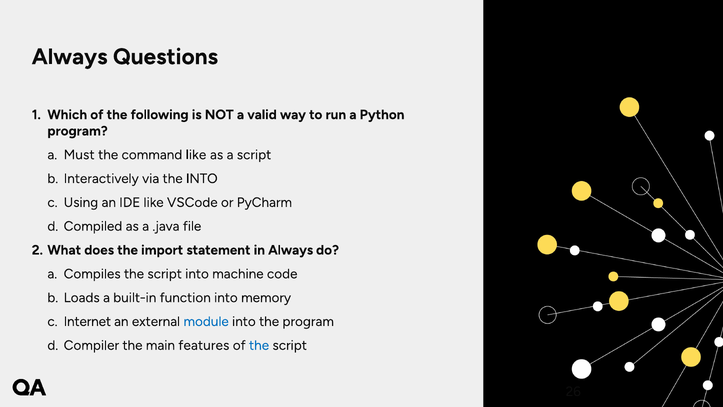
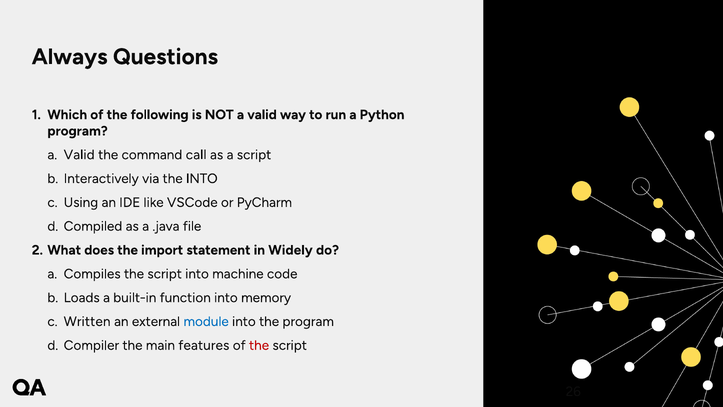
Must at (79, 155): Must -> Valid
command like: like -> call
in Always: Always -> Widely
Internet: Internet -> Written
the at (259, 345) colour: blue -> red
